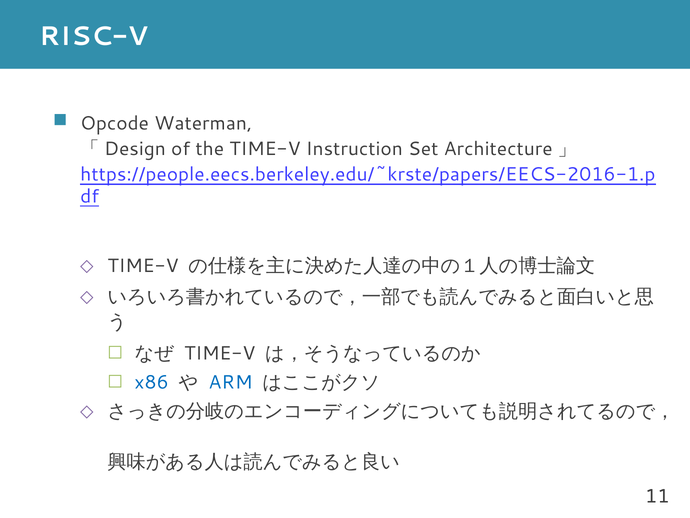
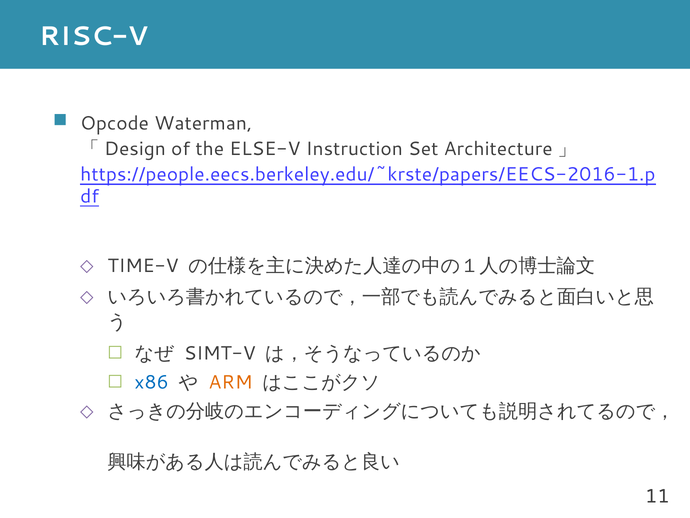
the TIME-V: TIME-V -> ELSE-V
TIME-V at (220, 353): TIME-V -> SIMT-V
ARM colour: blue -> orange
